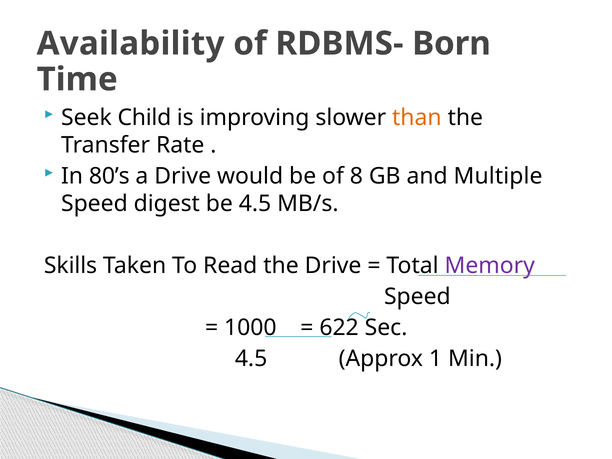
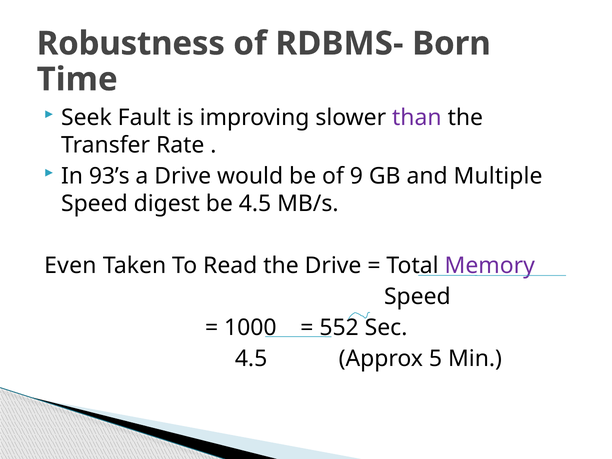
Availability: Availability -> Robustness
Child: Child -> Fault
than colour: orange -> purple
80’s: 80’s -> 93’s
8: 8 -> 9
Skills: Skills -> Even
622: 622 -> 552
1: 1 -> 5
